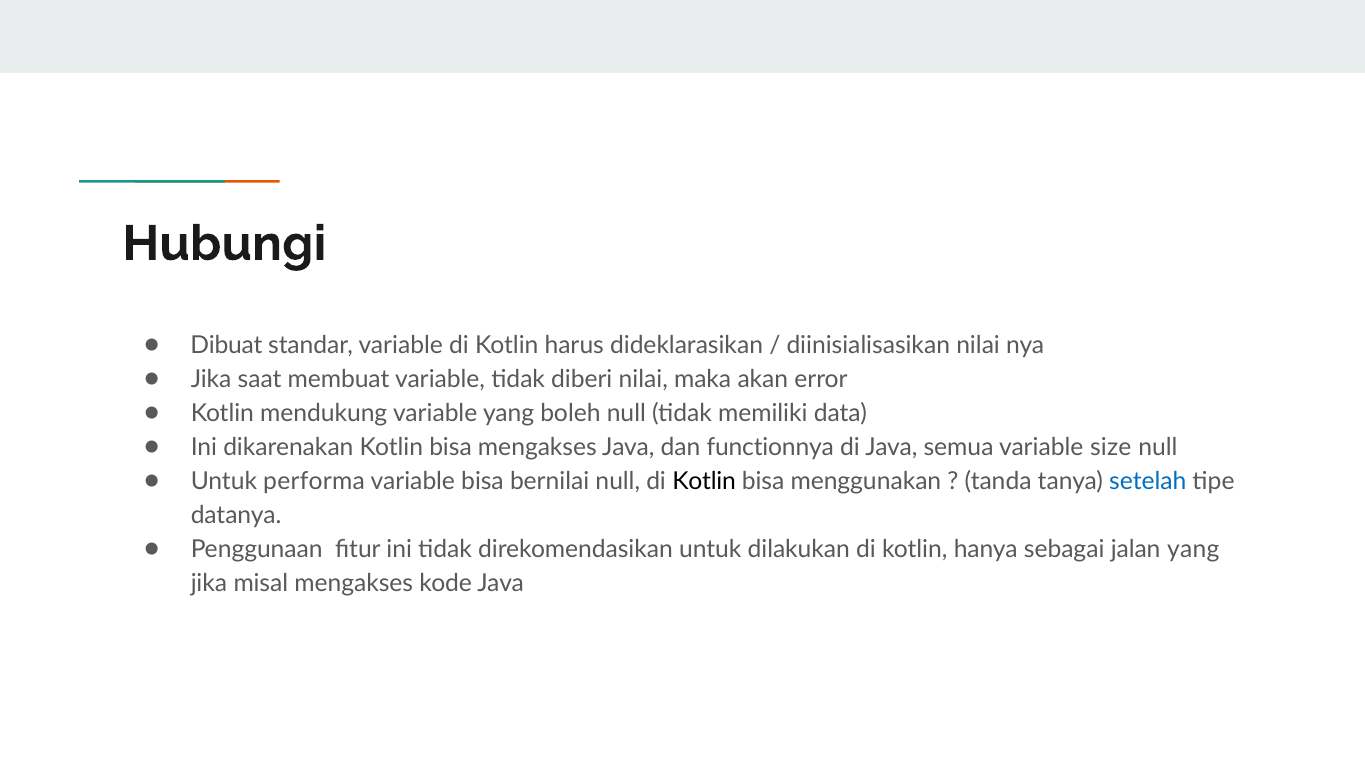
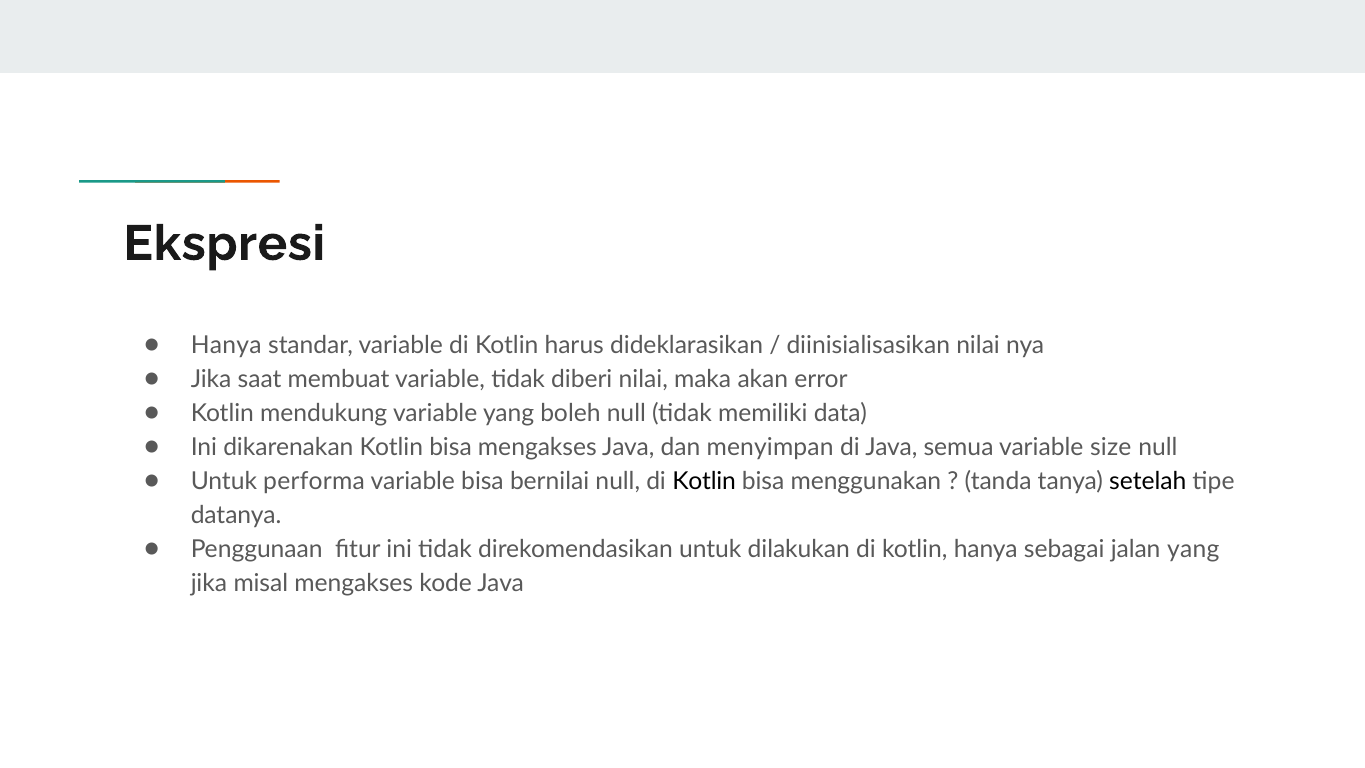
Hubungi: Hubungi -> Ekspresi
Dibuat at (226, 345): Dibuat -> Hanya
functionnya: functionnya -> menyimpan
setelah colour: blue -> black
